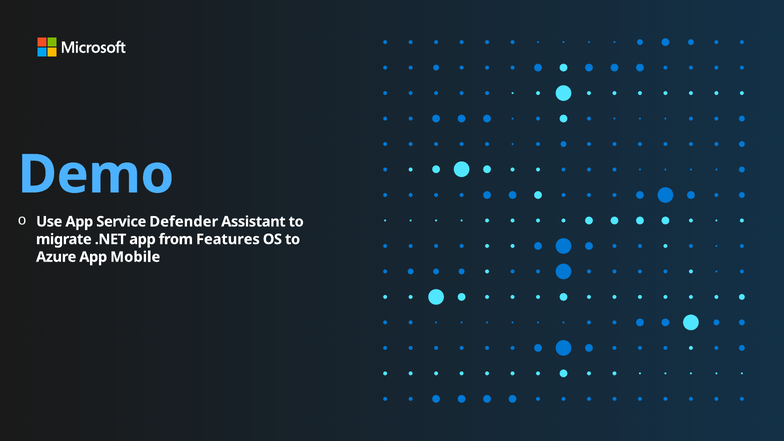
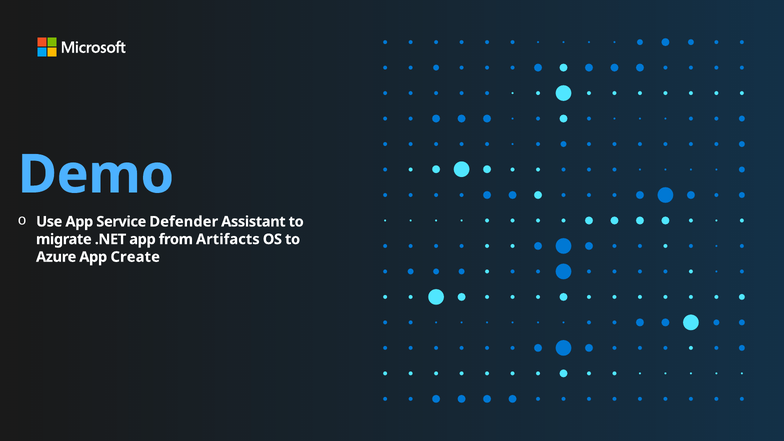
Features: Features -> Artifacts
Mobile: Mobile -> Create
